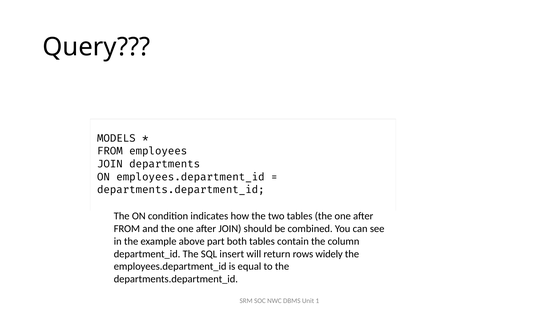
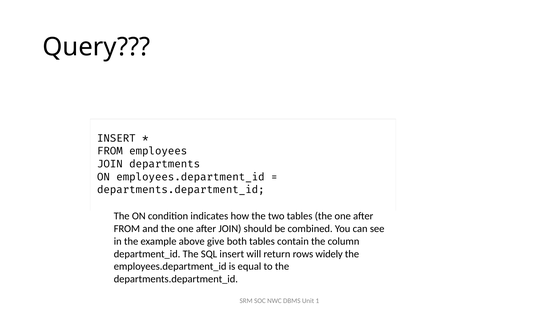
MODELS at (116, 138): MODELS -> INSERT
part: part -> give
